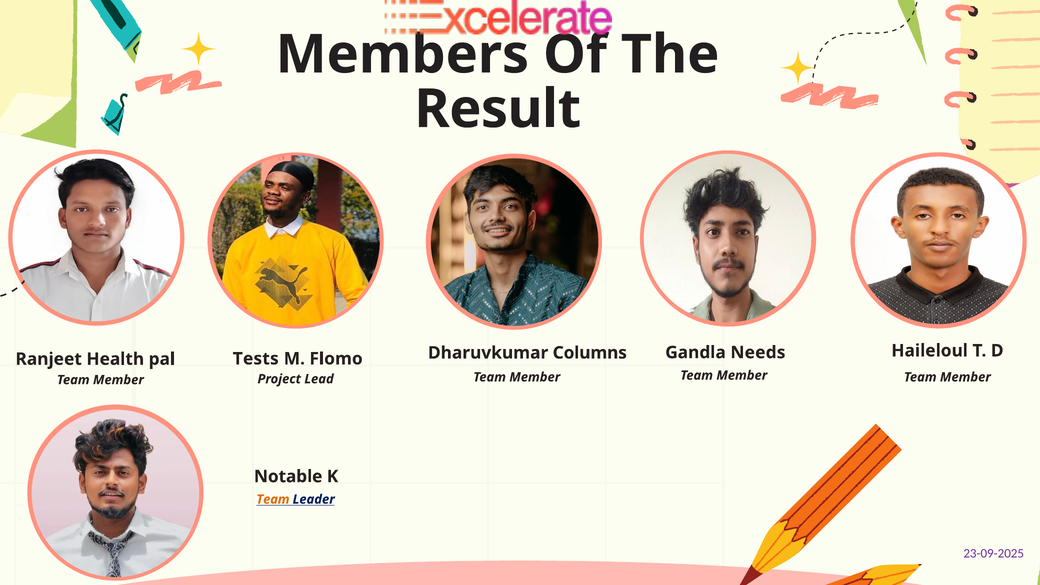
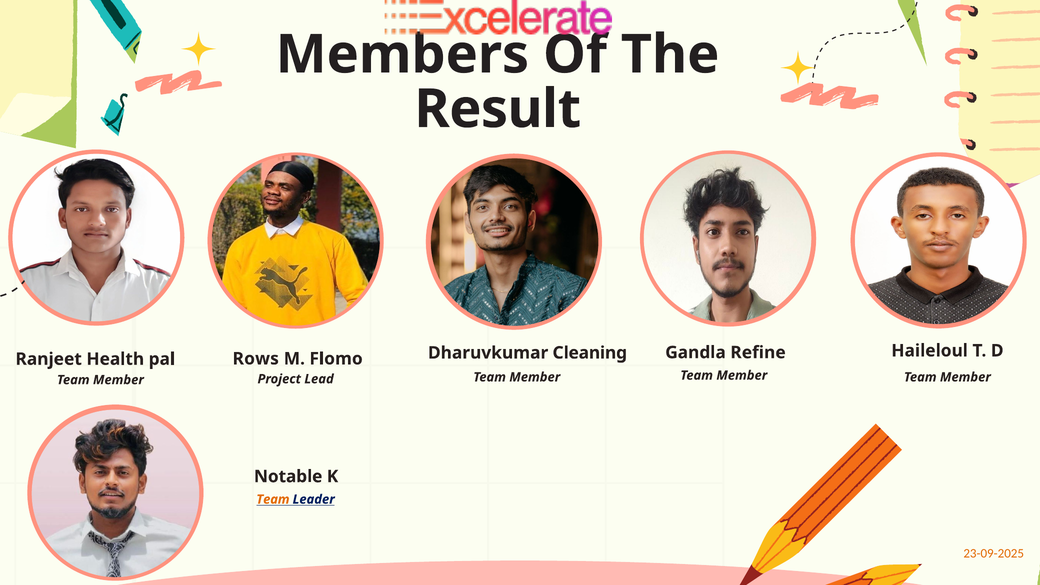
Needs: Needs -> Refine
Columns: Columns -> Cleaning
Tests: Tests -> Rows
23-09-2025 colour: purple -> orange
